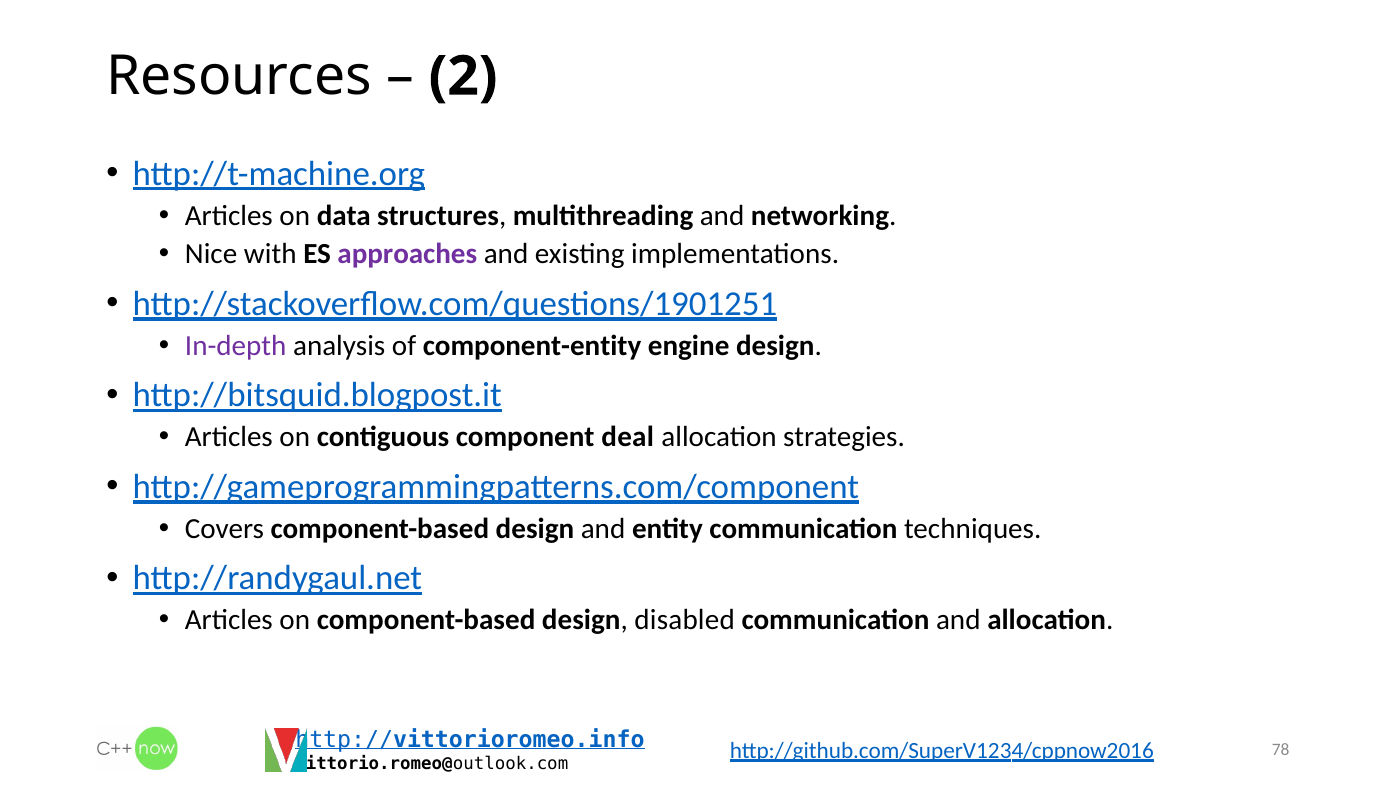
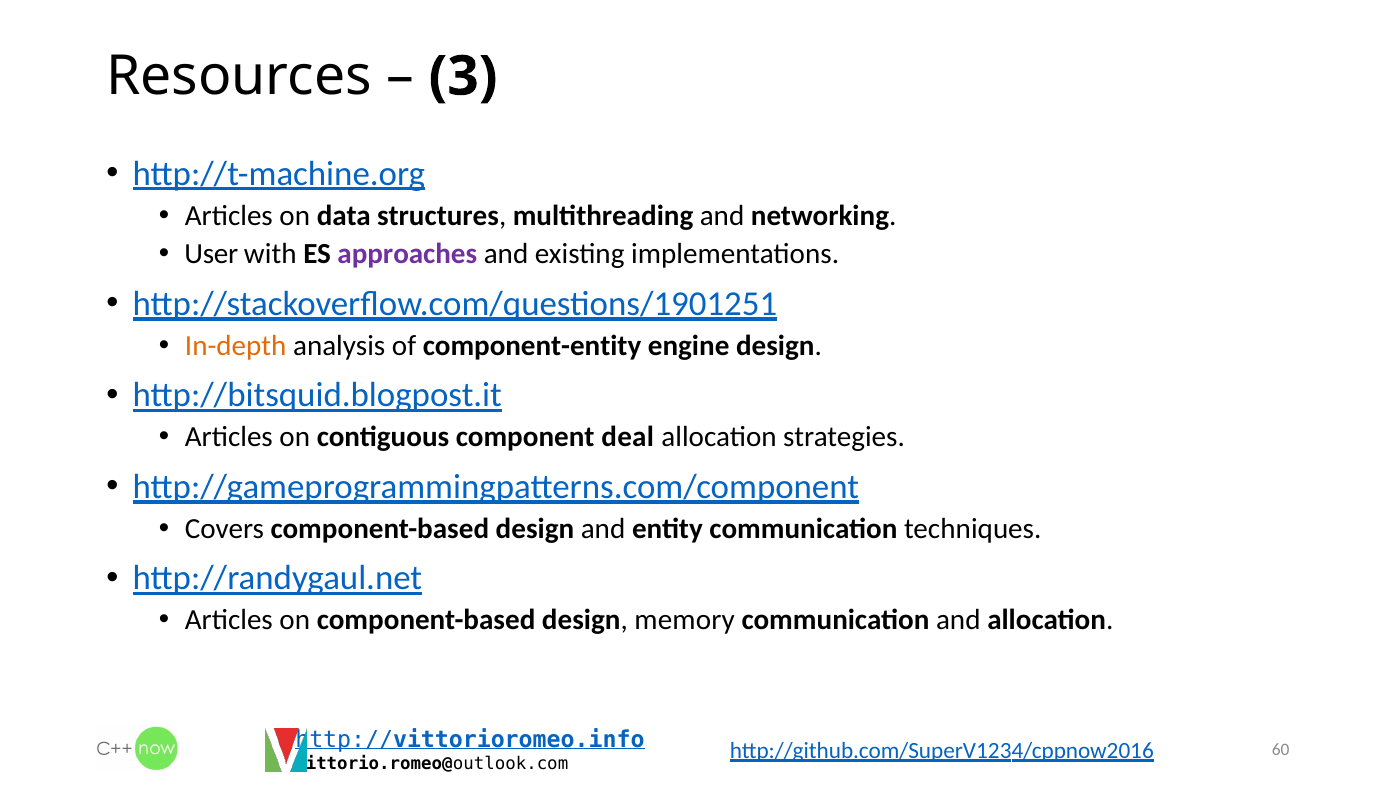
2: 2 -> 3
Nice: Nice -> User
In-depth colour: purple -> orange
disabled: disabled -> memory
78: 78 -> 60
